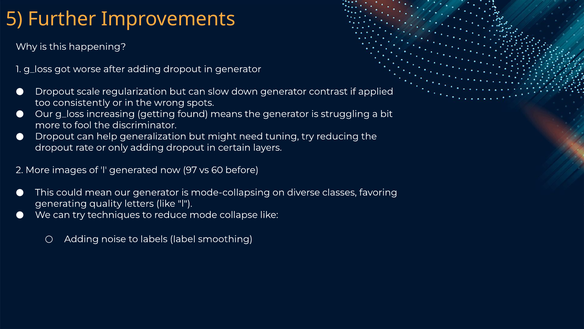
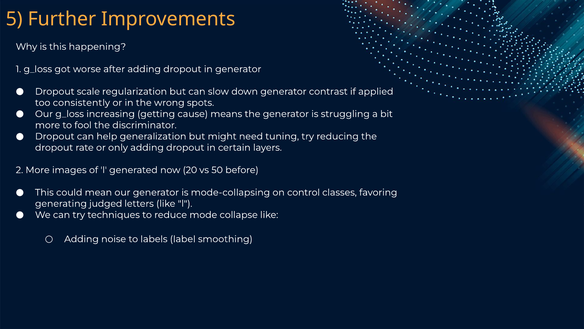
found: found -> cause
97: 97 -> 20
60: 60 -> 50
diverse: diverse -> control
quality: quality -> judged
